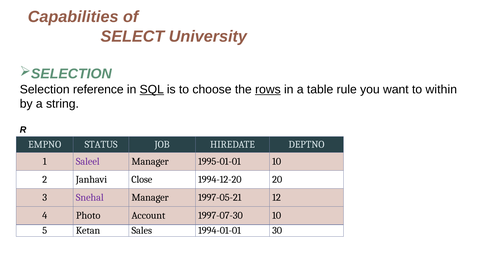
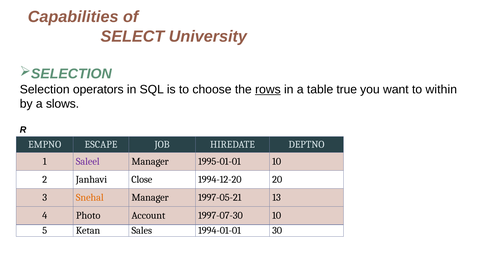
reference: reference -> operators
SQL underline: present -> none
rule: rule -> true
string: string -> slows
STATUS: STATUS -> ESCAPE
Snehal colour: purple -> orange
12: 12 -> 13
